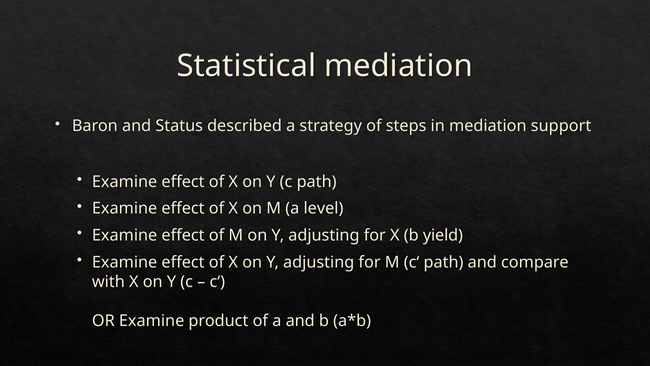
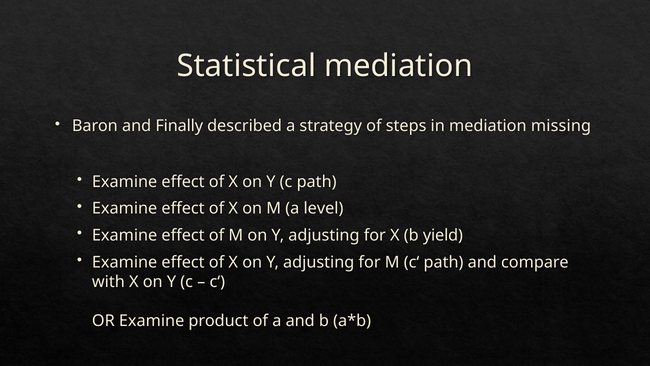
Status: Status -> Finally
support: support -> missing
